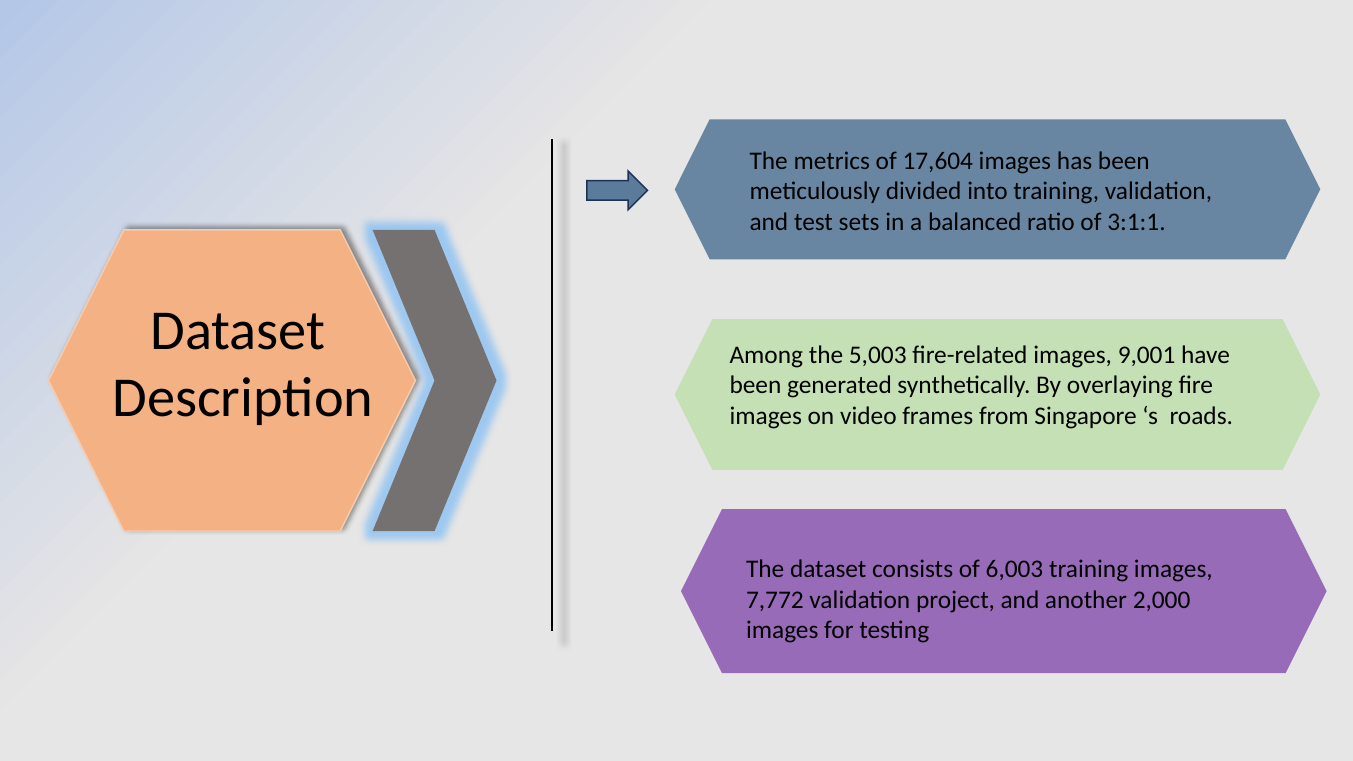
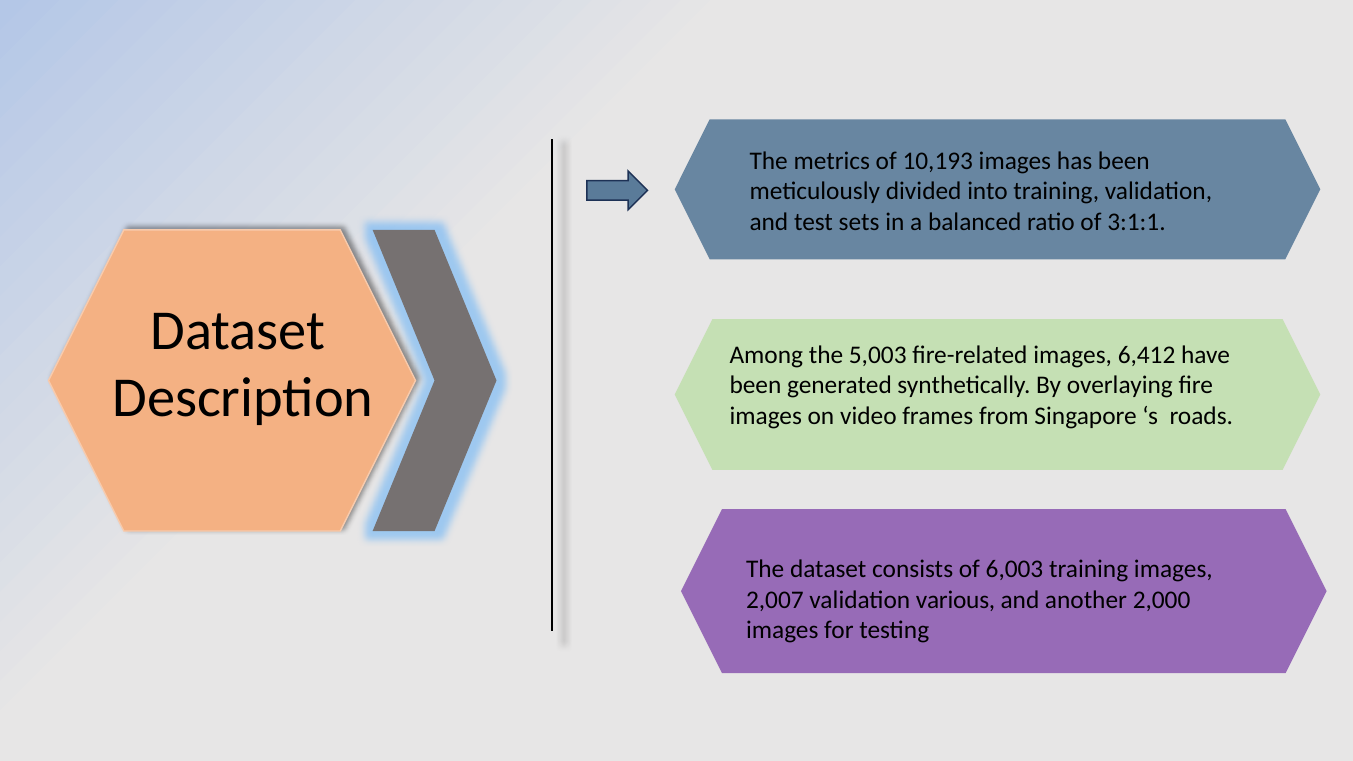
17,604: 17,604 -> 10,193
9,001: 9,001 -> 6,412
7,772: 7,772 -> 2,007
project: project -> various
